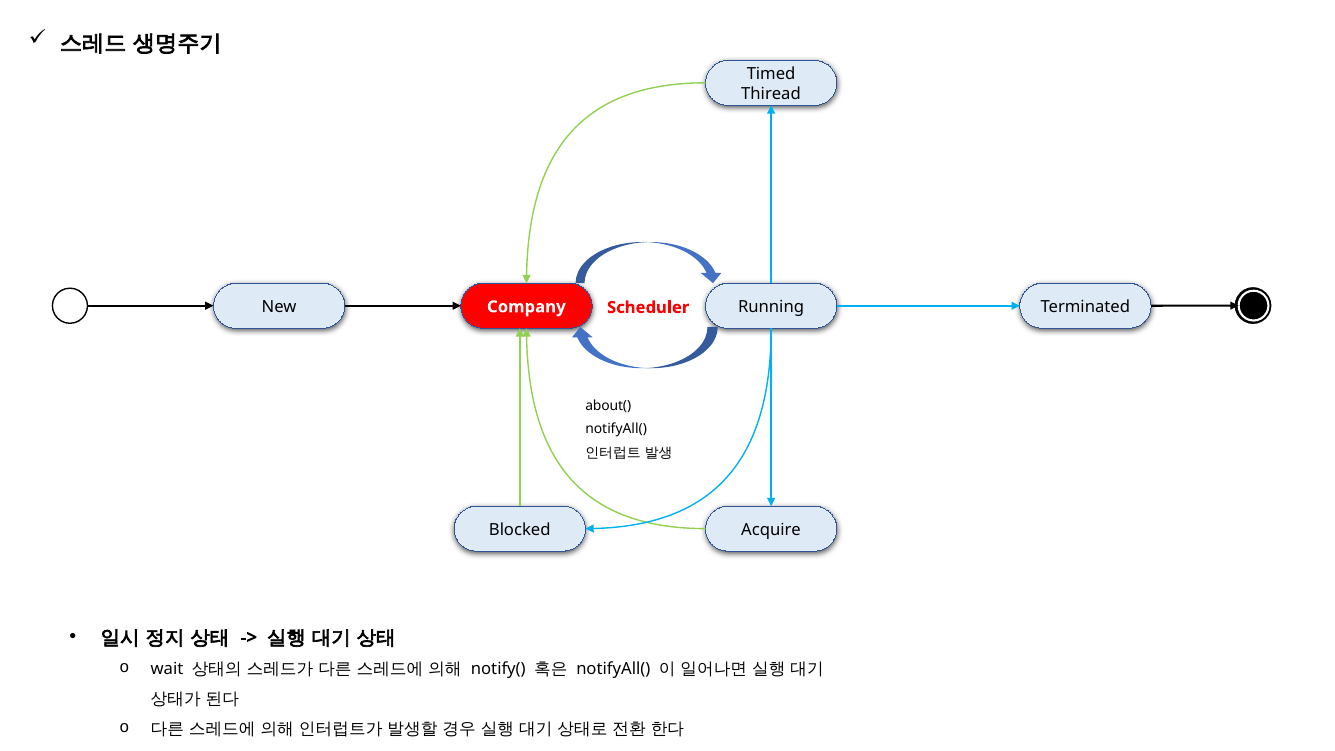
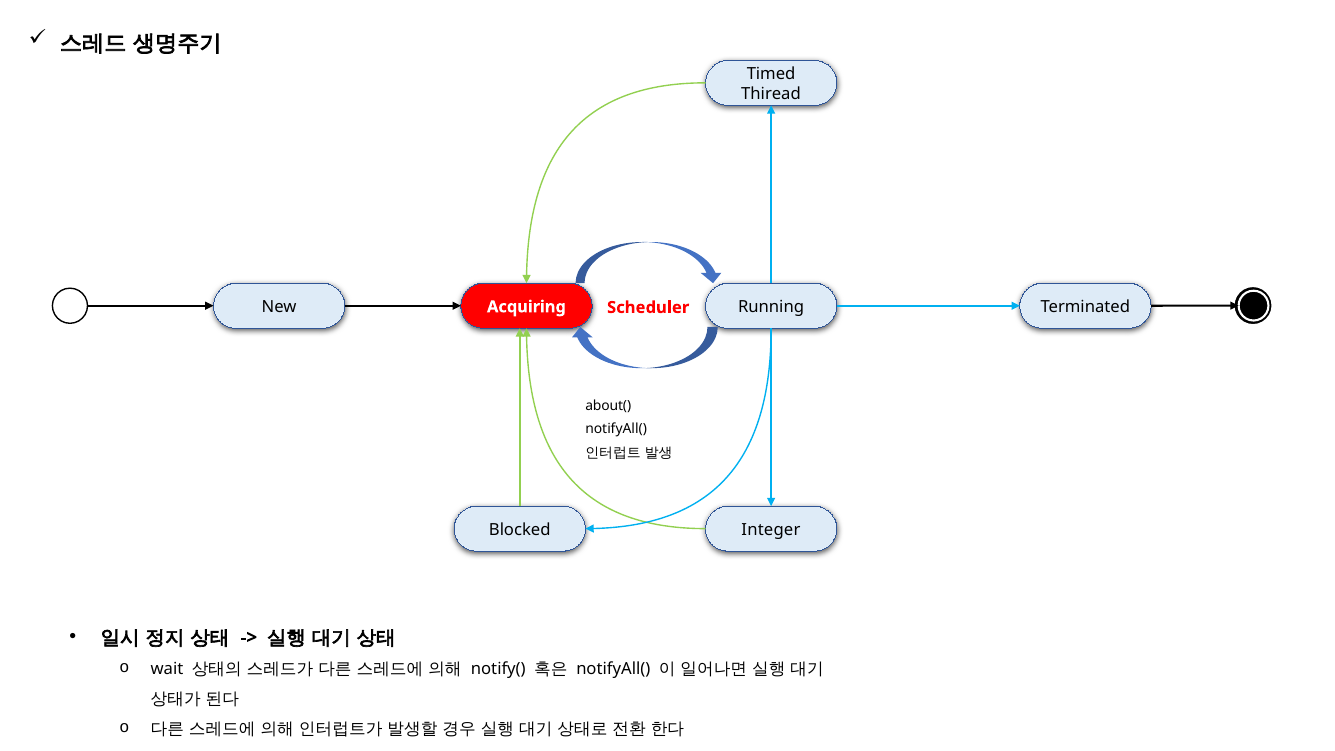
Company: Company -> Acquiring
Acquire: Acquire -> Integer
